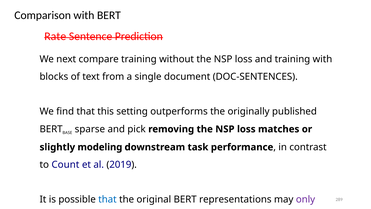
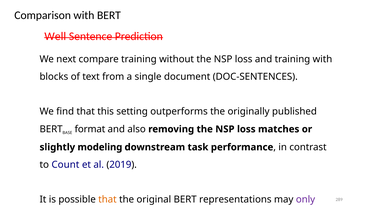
Rate: Rate -> Well
sparse at (90, 129): sparse -> format
pick: pick -> also
that at (107, 199) colour: blue -> orange
